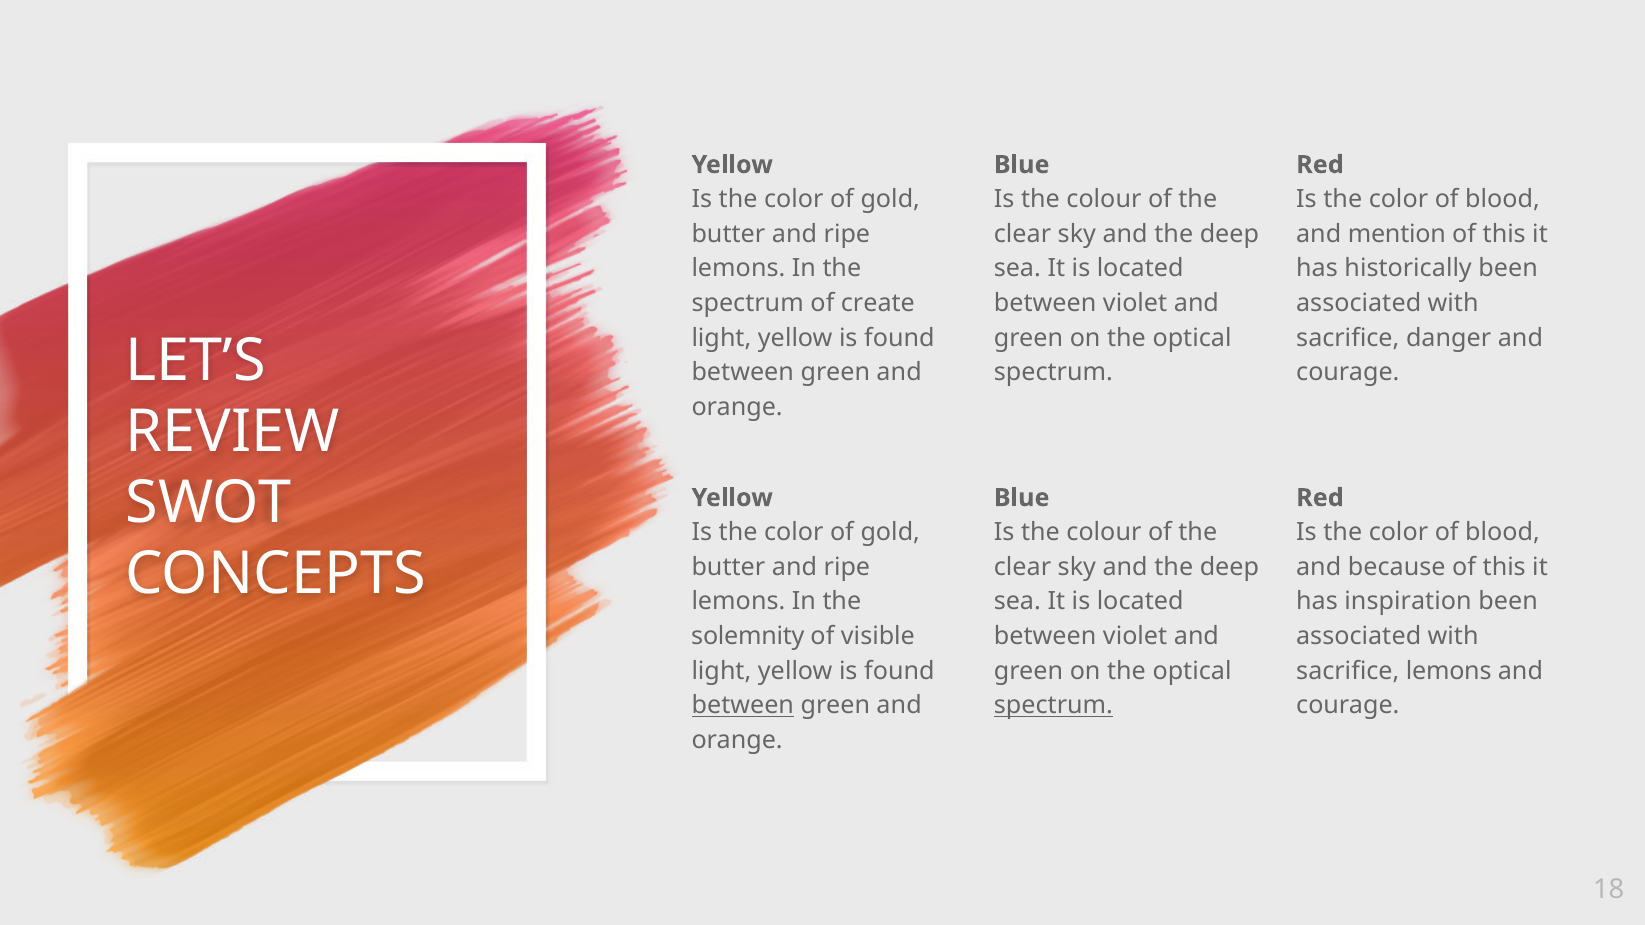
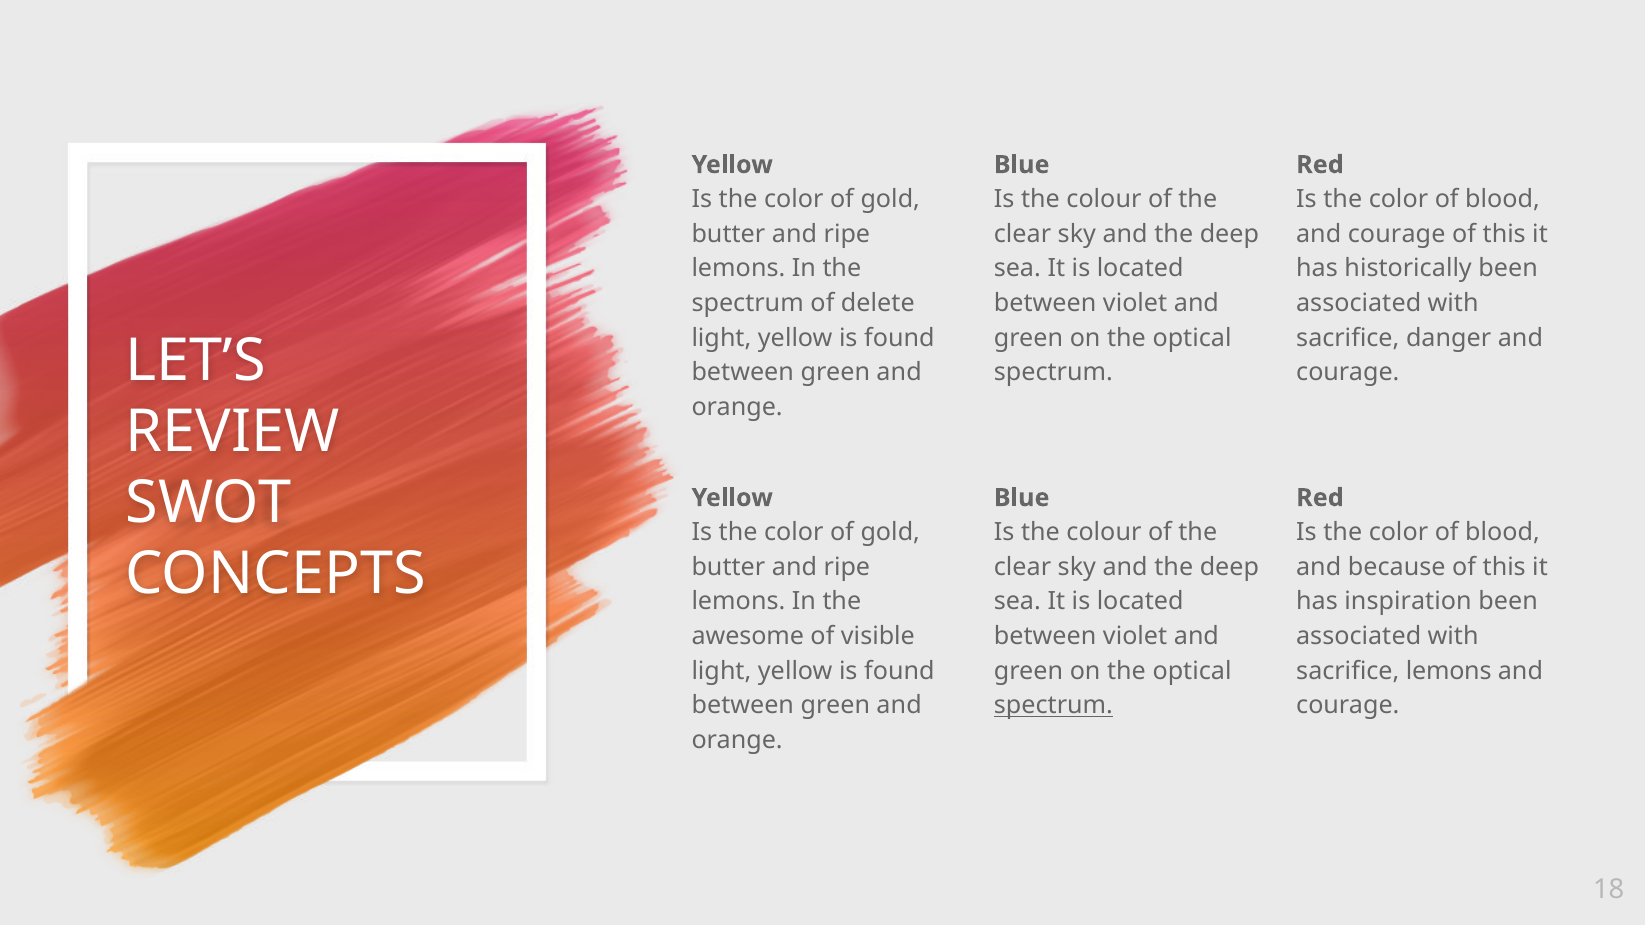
mention at (1397, 234): mention -> courage
create: create -> delete
solemnity: solemnity -> awesome
between at (743, 706) underline: present -> none
